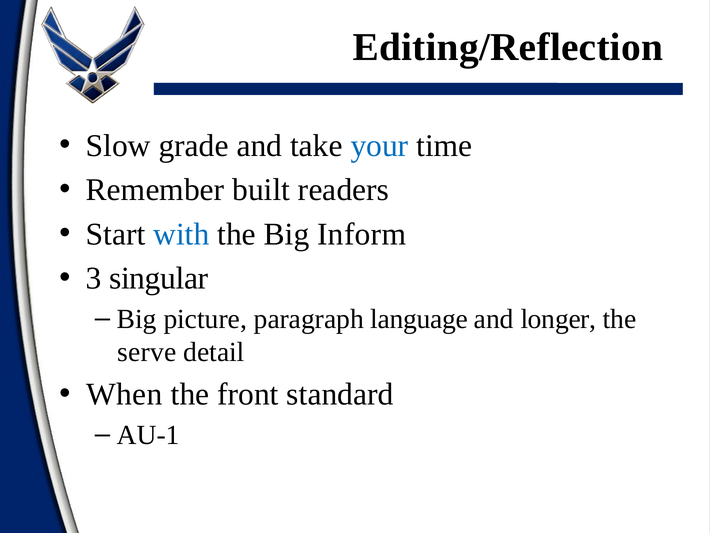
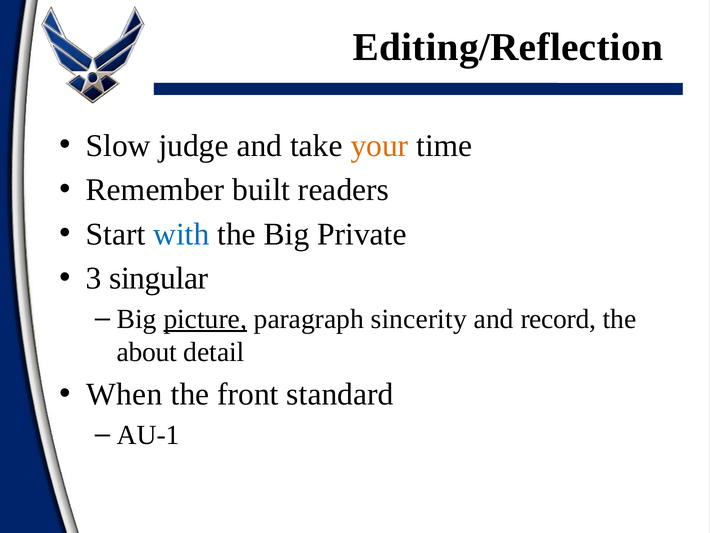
grade: grade -> judge
your colour: blue -> orange
Inform: Inform -> Private
picture underline: none -> present
language: language -> sincerity
longer: longer -> record
serve: serve -> about
